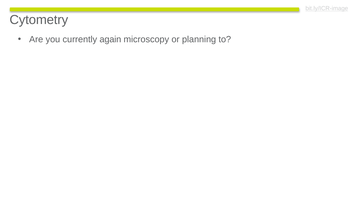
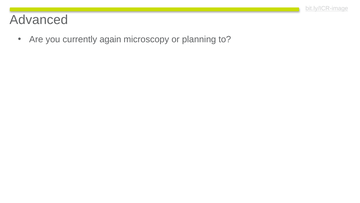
Cytometry: Cytometry -> Advanced
